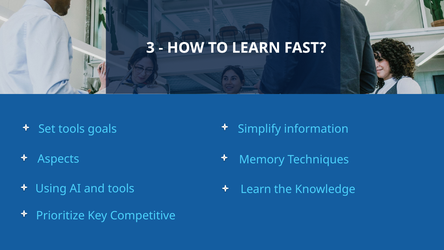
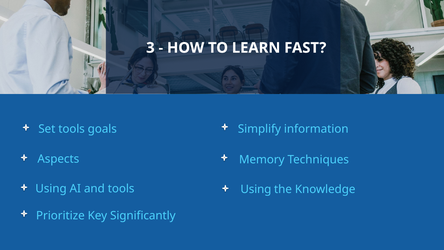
Learn at (256, 189): Learn -> Using
Competitive: Competitive -> Significantly
